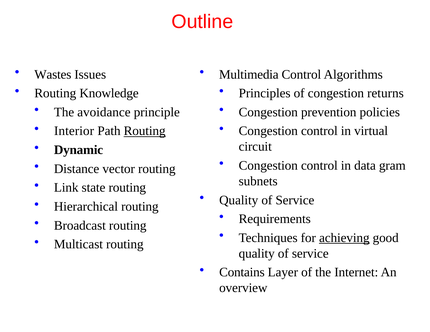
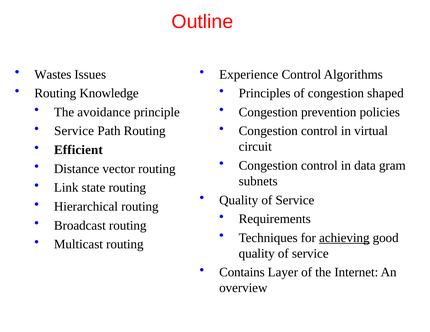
Multimedia: Multimedia -> Experience
returns: returns -> shaped
Interior at (74, 131): Interior -> Service
Routing at (145, 131) underline: present -> none
Dynamic: Dynamic -> Efficient
